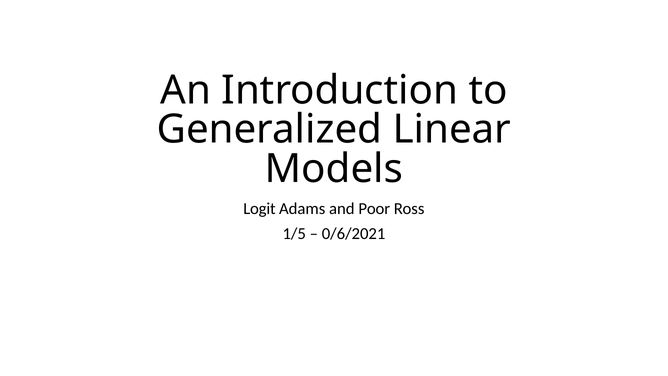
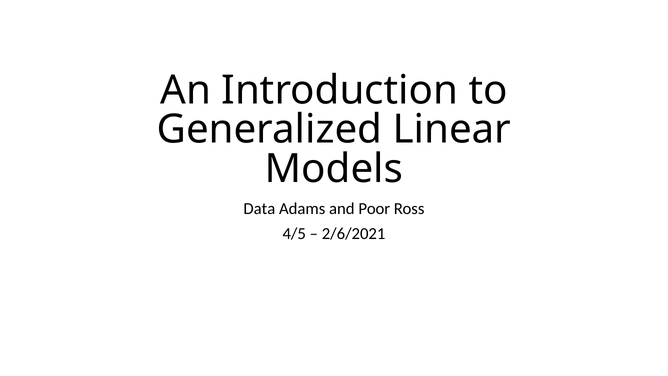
Logit: Logit -> Data
1/5: 1/5 -> 4/5
0/6/2021: 0/6/2021 -> 2/6/2021
